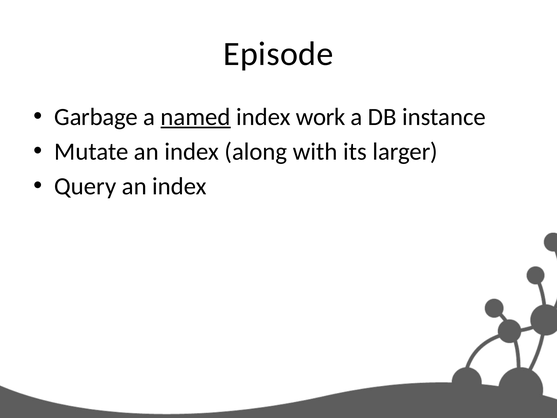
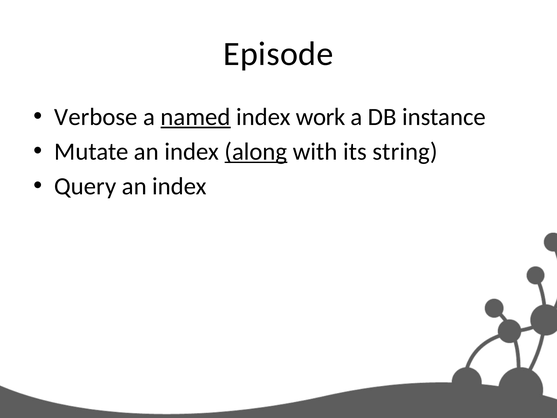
Garbage: Garbage -> Verbose
along underline: none -> present
larger: larger -> string
